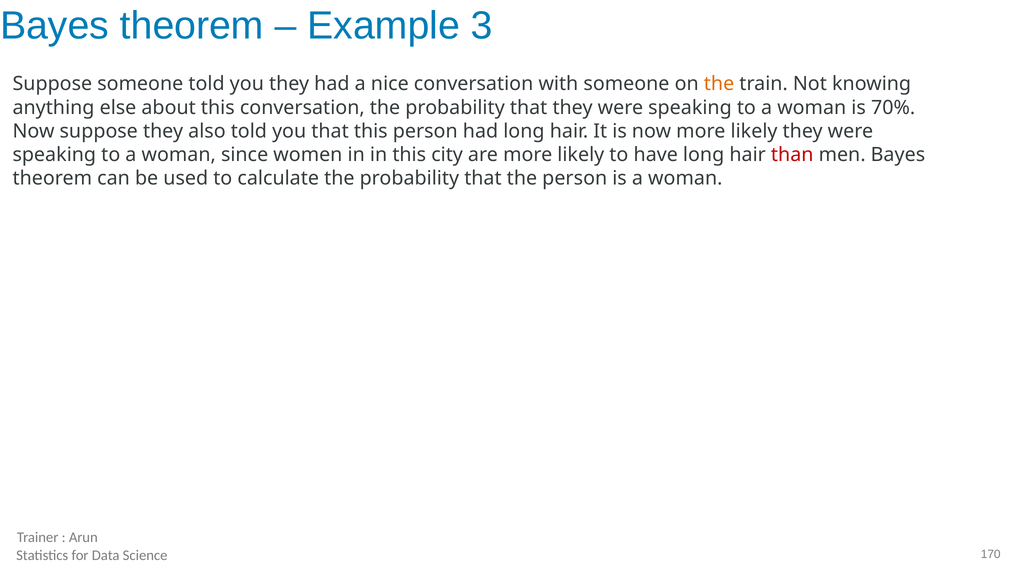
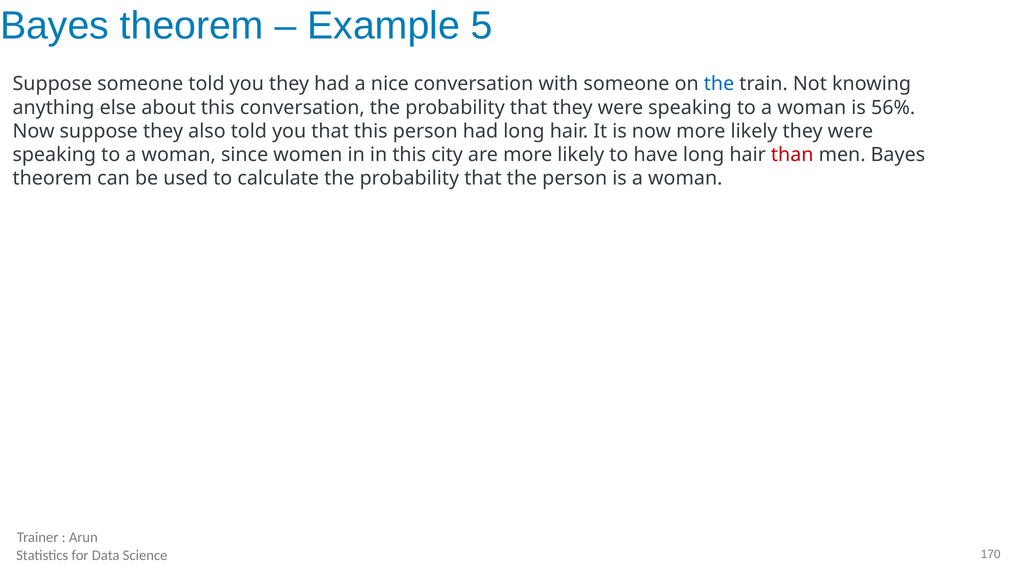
3: 3 -> 5
the at (719, 84) colour: orange -> blue
70%: 70% -> 56%
